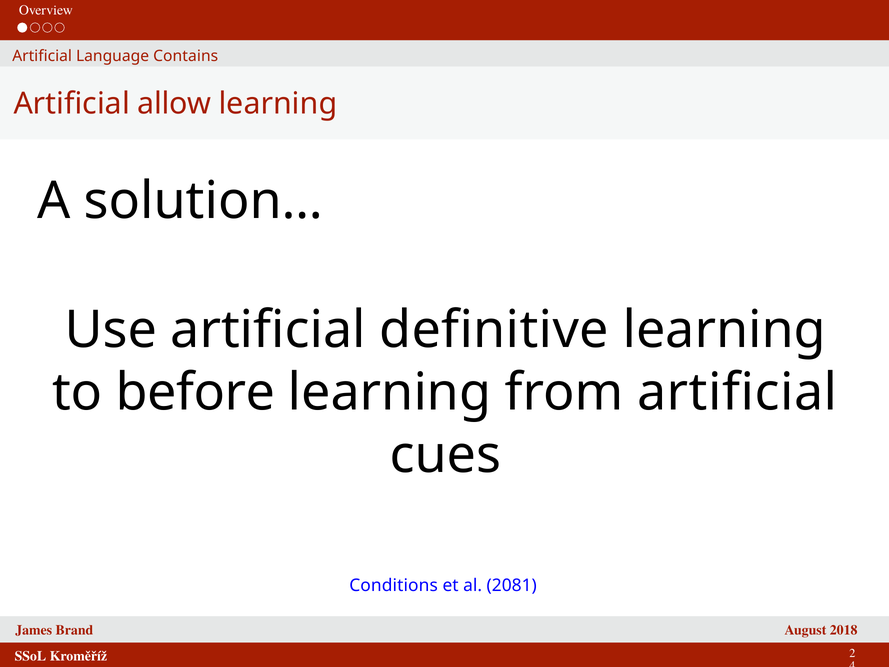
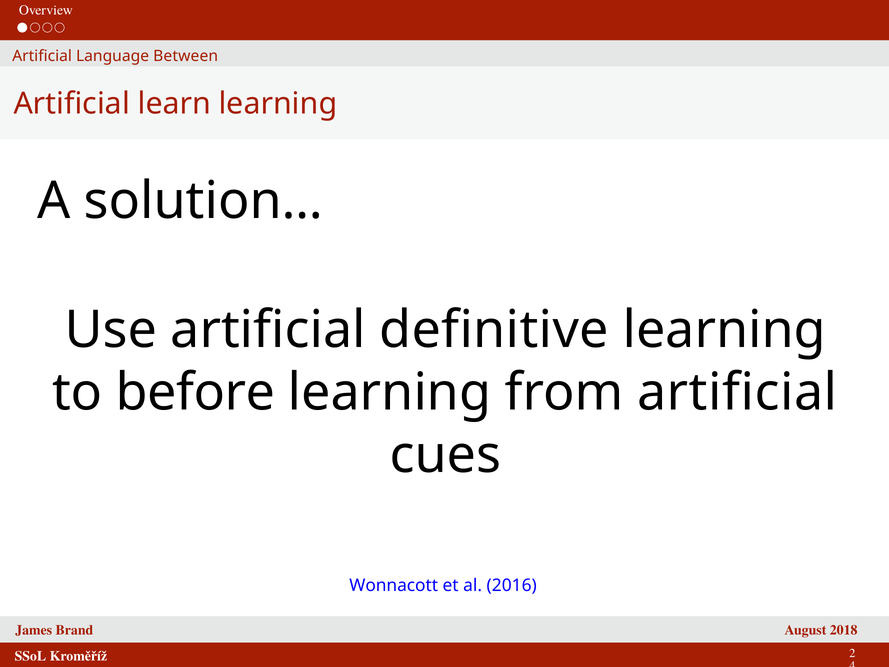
Contains: Contains -> Between
allow: allow -> learn
Conditions: Conditions -> Wonnacott
2081: 2081 -> 2016
